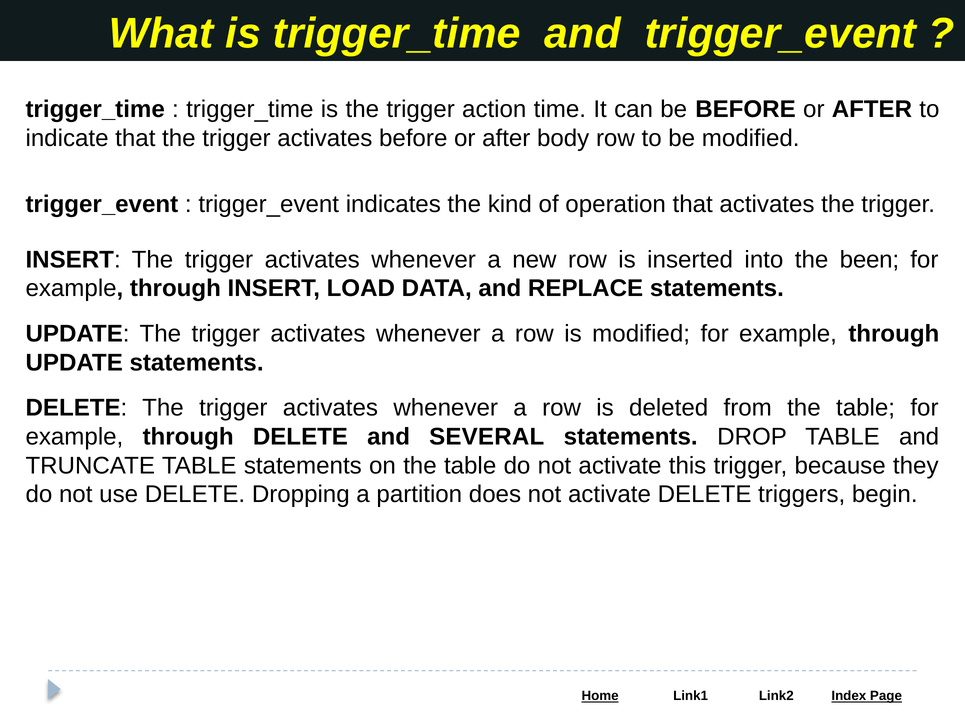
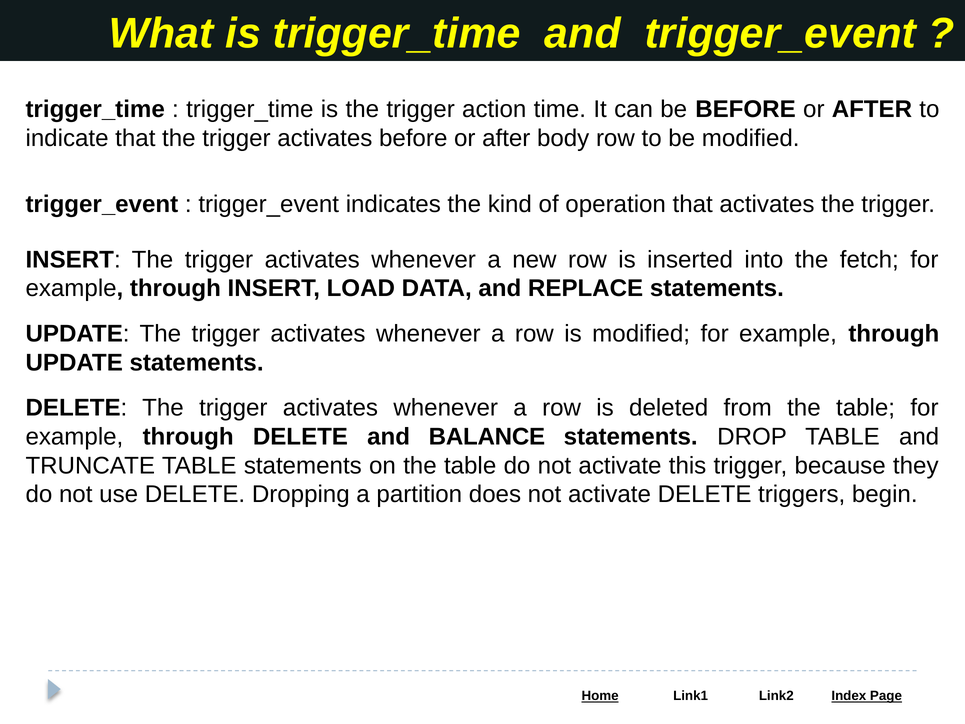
been: been -> fetch
SEVERAL: SEVERAL -> BALANCE
